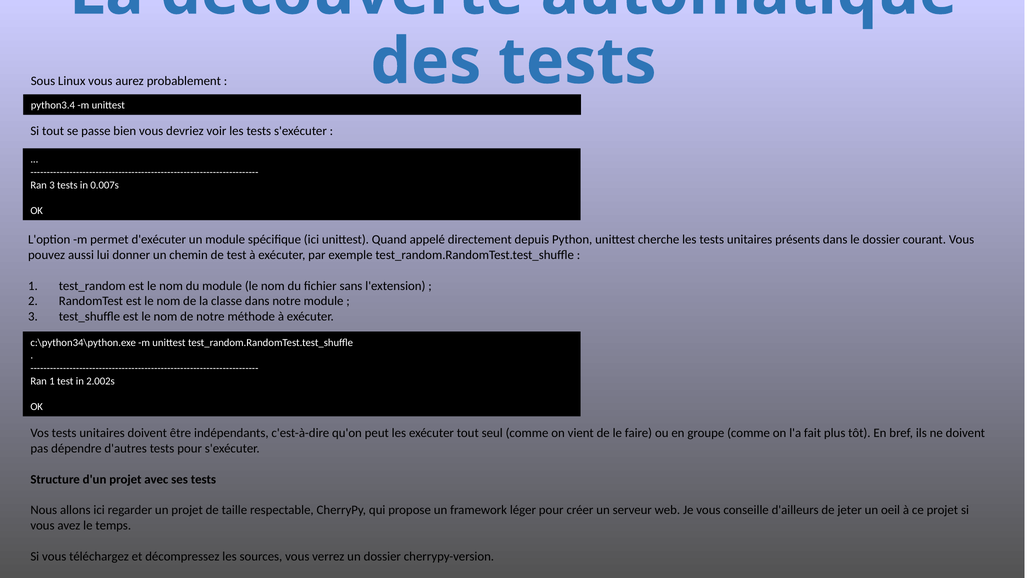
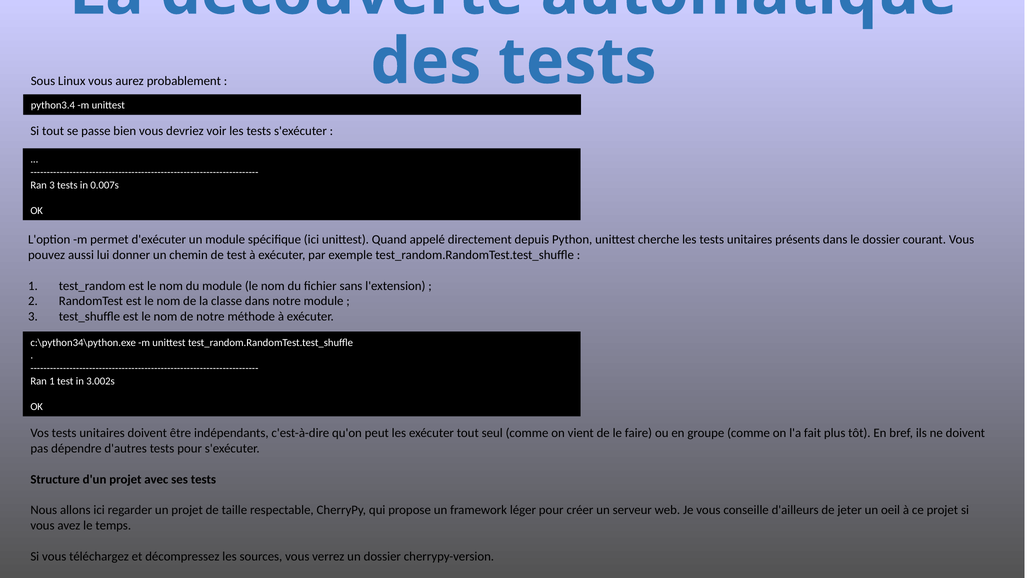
2.002s: 2.002s -> 3.002s
